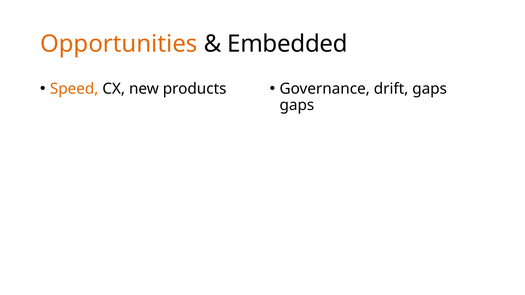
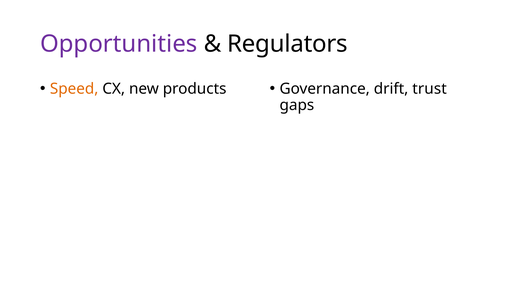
Opportunities colour: orange -> purple
Embedded: Embedded -> Regulators
drift gaps: gaps -> trust
